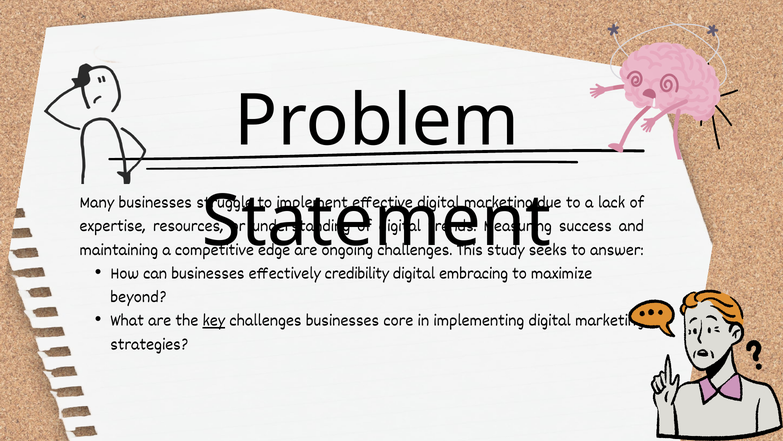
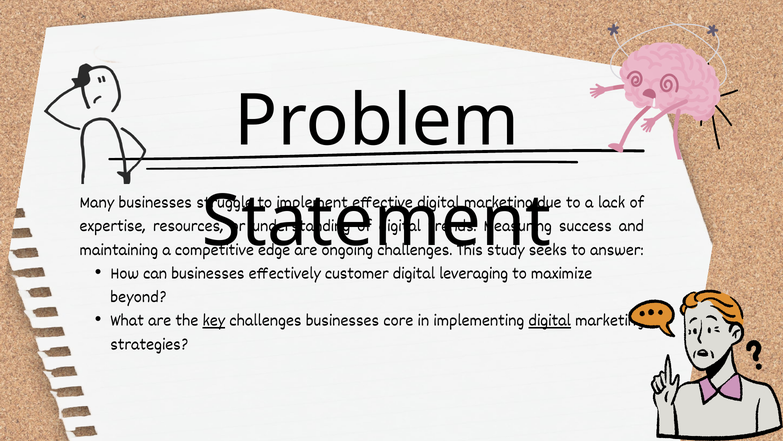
credibility: credibility -> customer
embracing: embracing -> leveraging
digital at (550, 320) underline: none -> present
